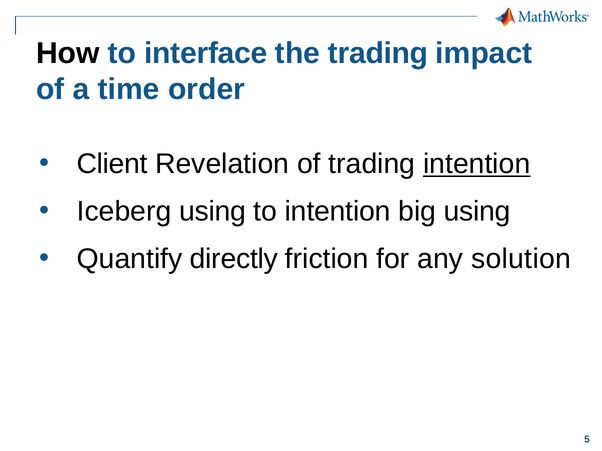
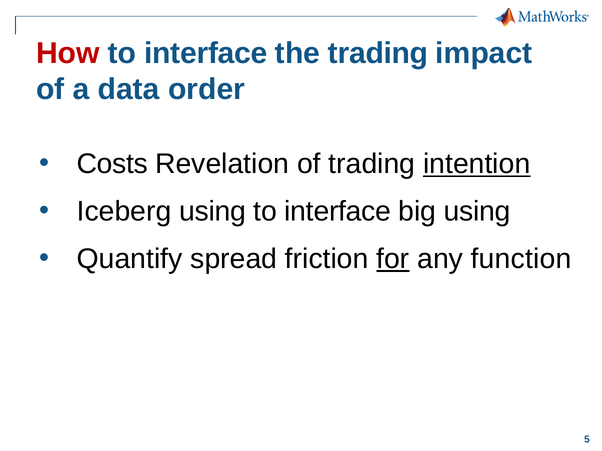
How colour: black -> red
time: time -> data
Client: Client -> Costs
intention at (338, 212): intention -> interface
directly: directly -> spread
for underline: none -> present
solution: solution -> function
